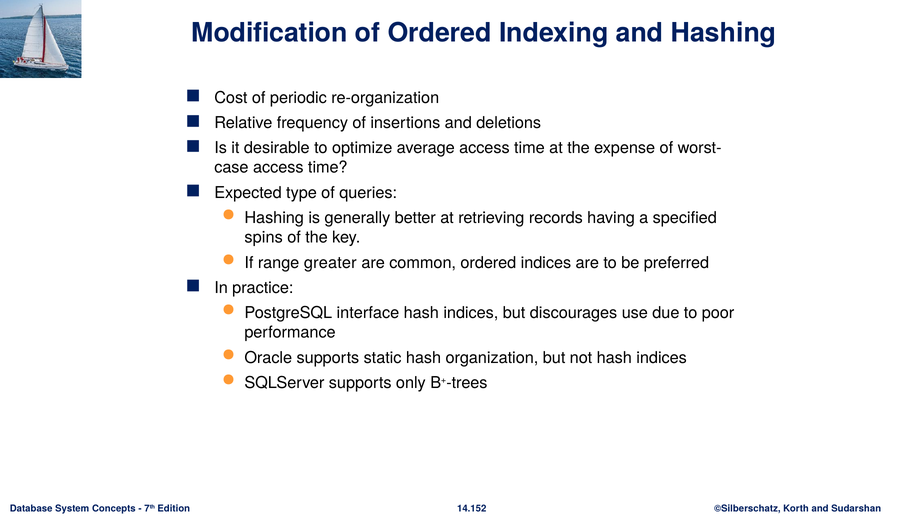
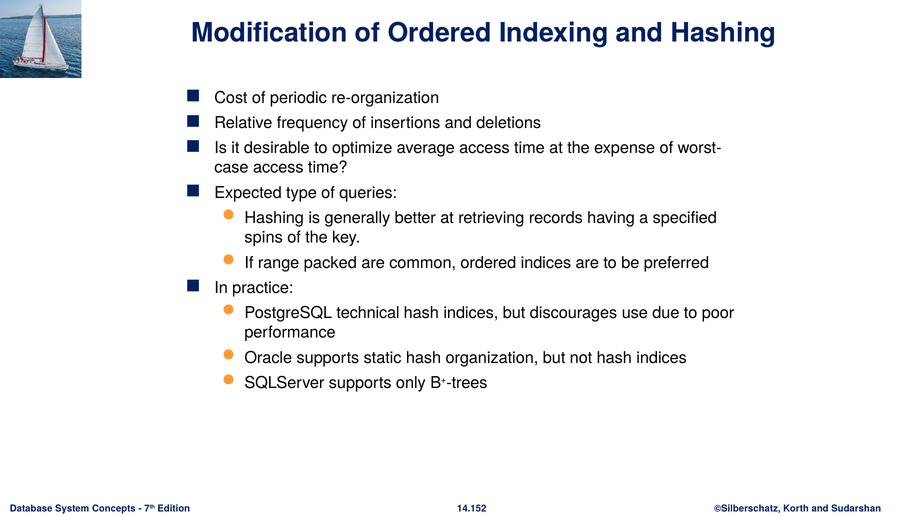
greater: greater -> packed
interface: interface -> technical
